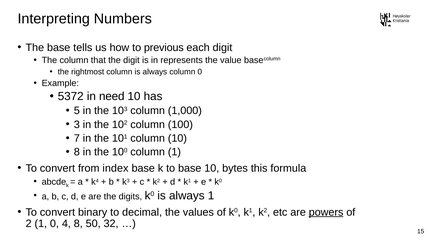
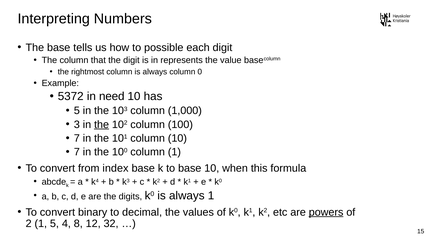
previous: previous -> possible
the at (102, 125) underline: none -> present
8 at (77, 152): 8 -> 7
bytes: bytes -> when
1 0: 0 -> 5
50: 50 -> 12
